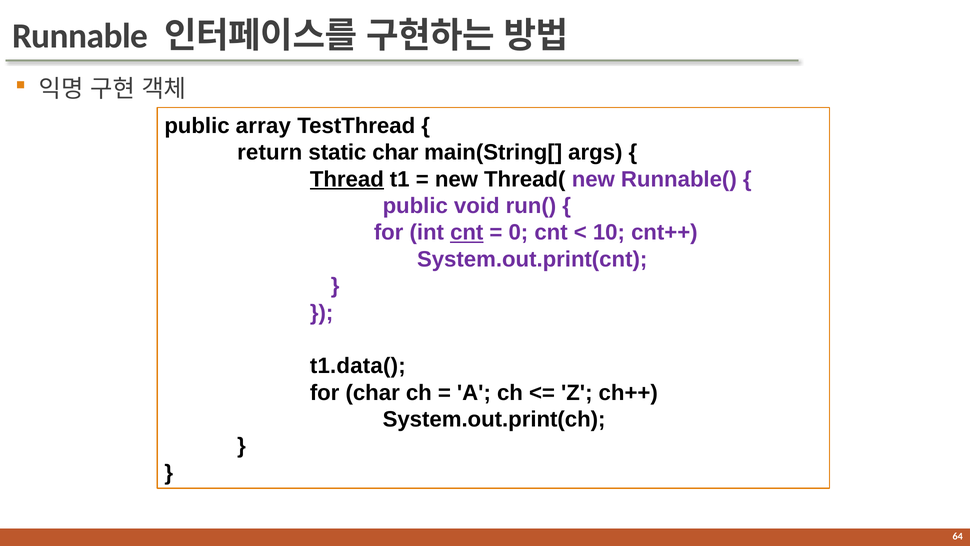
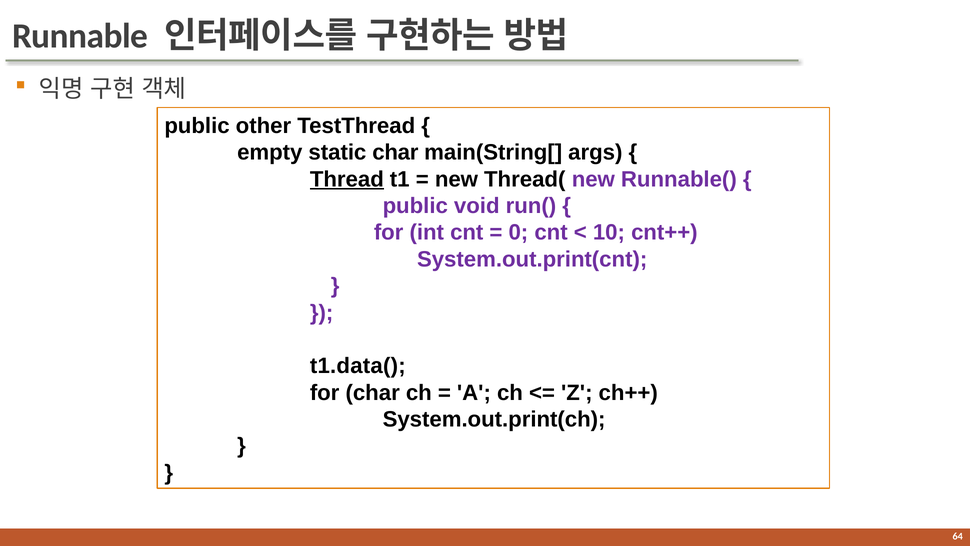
array: array -> other
return: return -> empty
cnt at (467, 232) underline: present -> none
